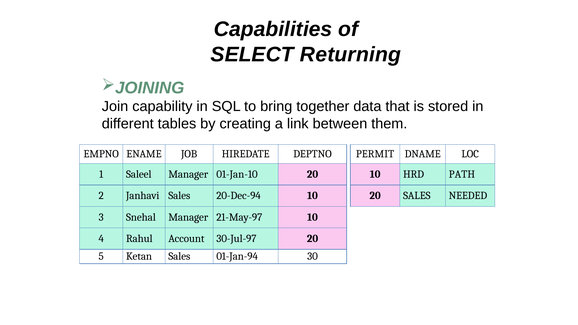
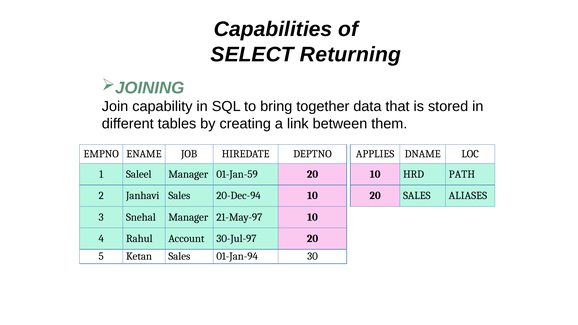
PERMIT: PERMIT -> APPLIES
01-Jan-10: 01-Jan-10 -> 01-Jan-59
NEEDED: NEEDED -> ALIASES
